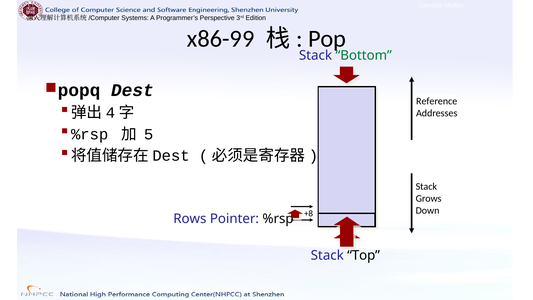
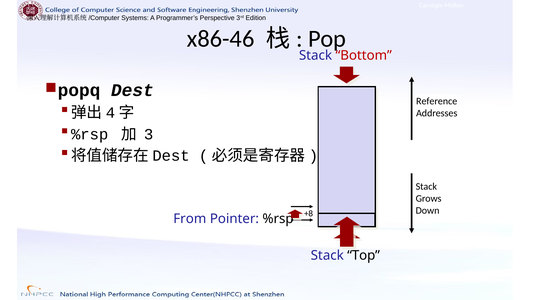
x86-99: x86-99 -> x86-46
Bottom colour: green -> red
5: 5 -> 3
Rows: Rows -> From
